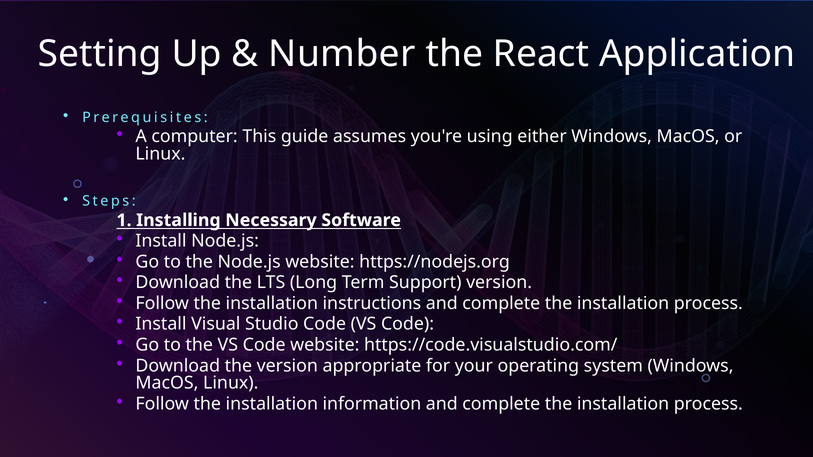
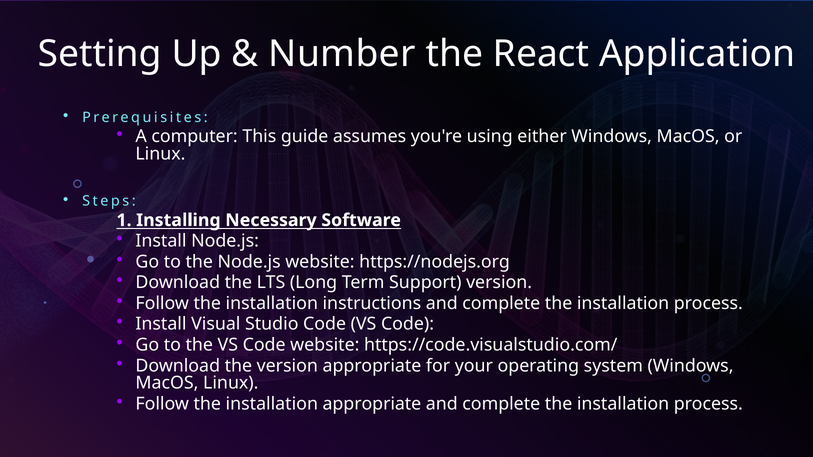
installation information: information -> appropriate
